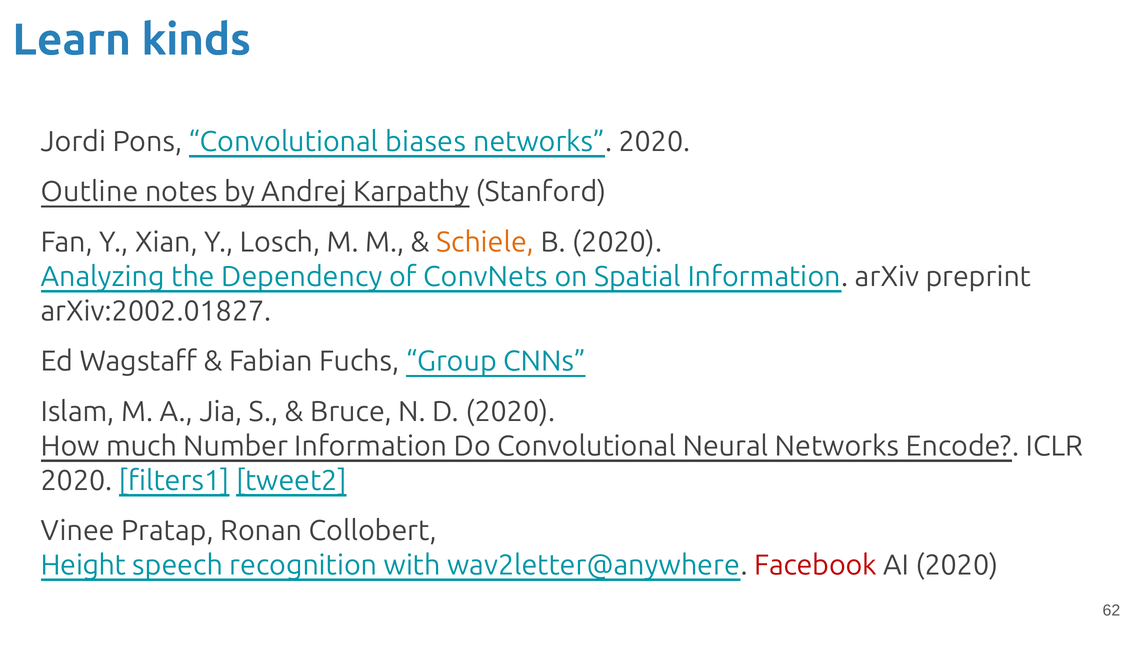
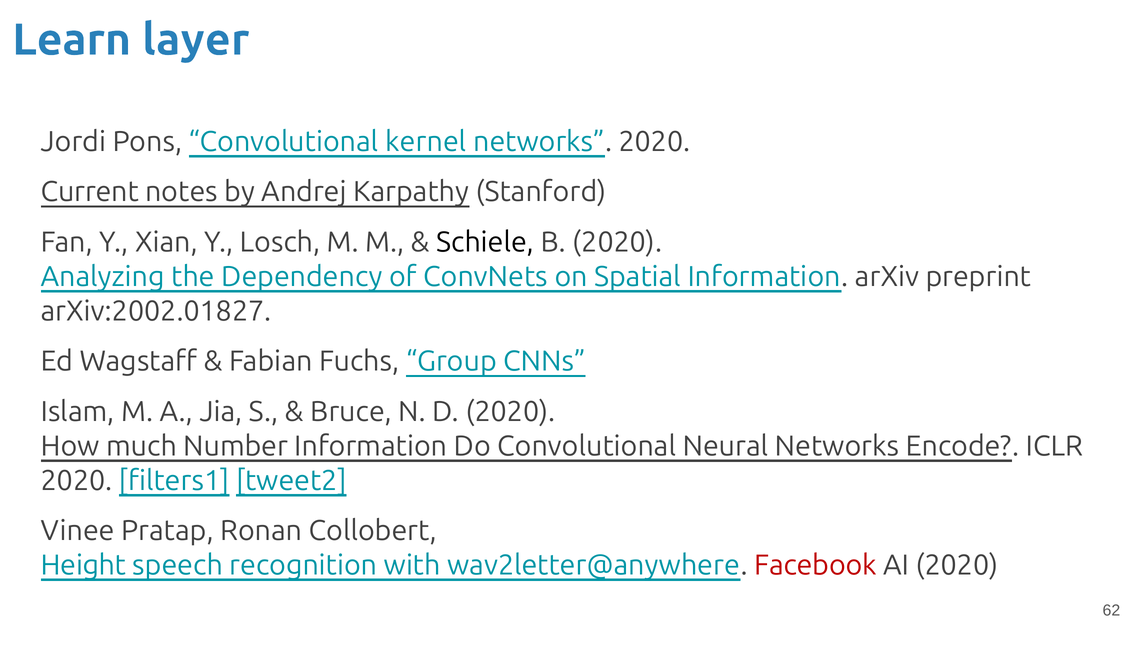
kinds: kinds -> layer
biases: biases -> kernel
Outline: Outline -> Current
Schiele colour: orange -> black
